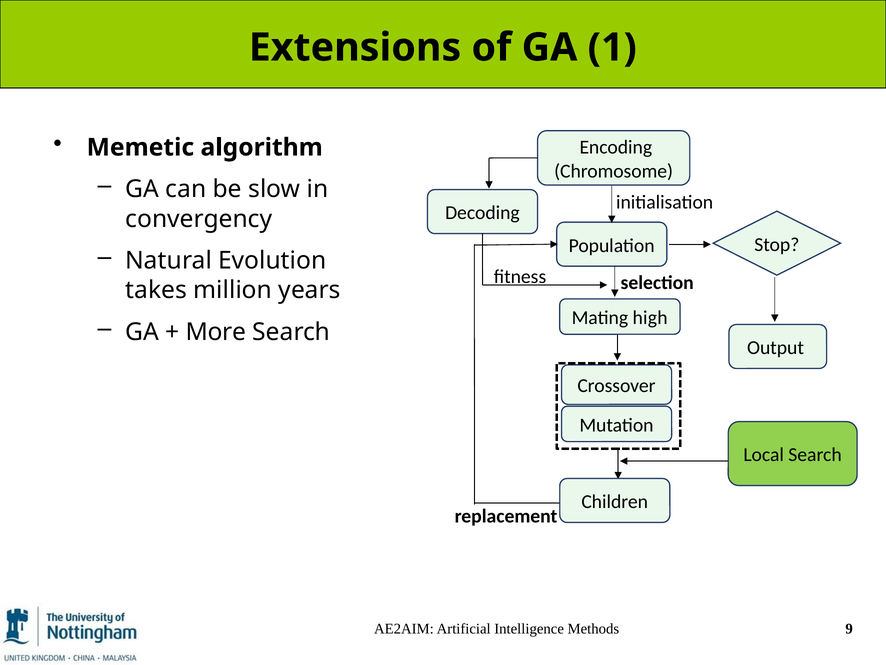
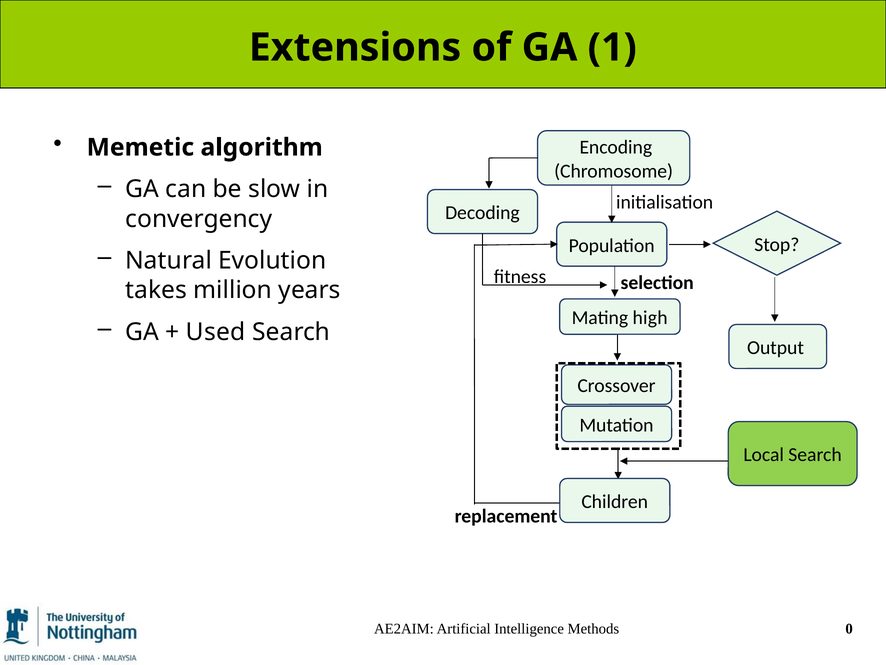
More: More -> Used
9: 9 -> 0
